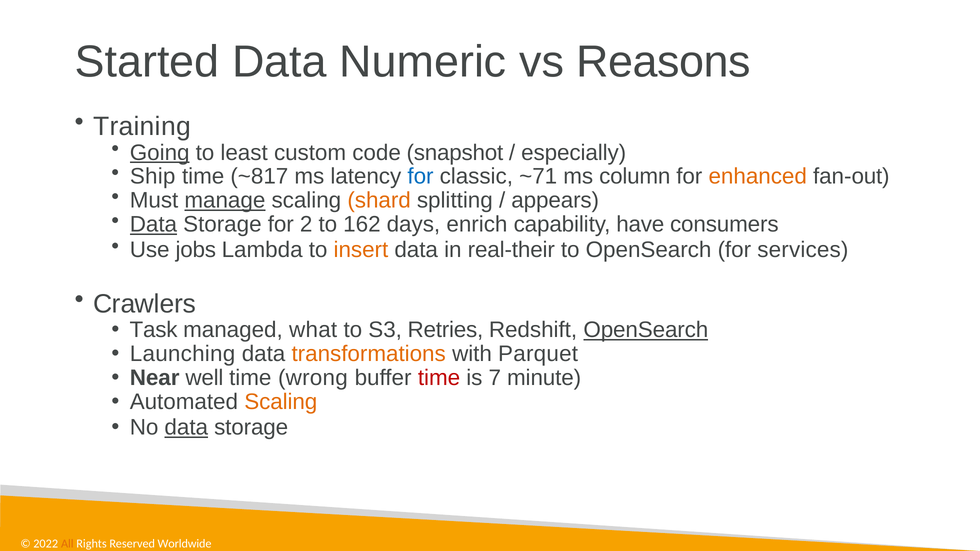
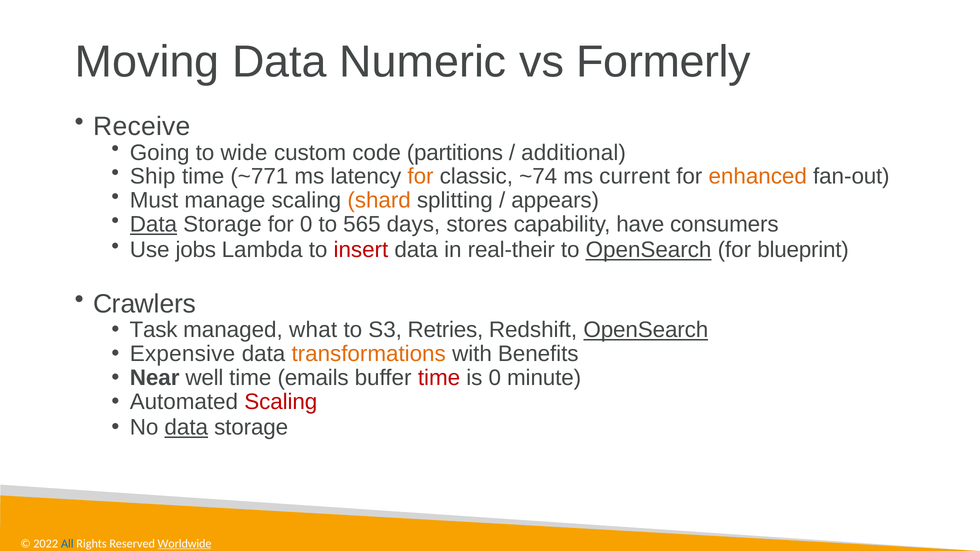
Started: Started -> Moving
Reasons: Reasons -> Formerly
Training: Training -> Receive
Going underline: present -> none
least: least -> wide
snapshot: snapshot -> partitions
especially: especially -> additional
~817: ~817 -> ~771
for at (421, 177) colour: blue -> orange
~71: ~71 -> ~74
column: column -> current
manage underline: present -> none
for 2: 2 -> 0
162: 162 -> 565
enrich: enrich -> stores
insert colour: orange -> red
OpenSearch at (649, 250) underline: none -> present
services: services -> blueprint
Launching: Launching -> Expensive
Parquet: Parquet -> Benefits
wrong: wrong -> emails
is 7: 7 -> 0
Scaling at (281, 402) colour: orange -> red
All colour: orange -> blue
Worldwide underline: none -> present
